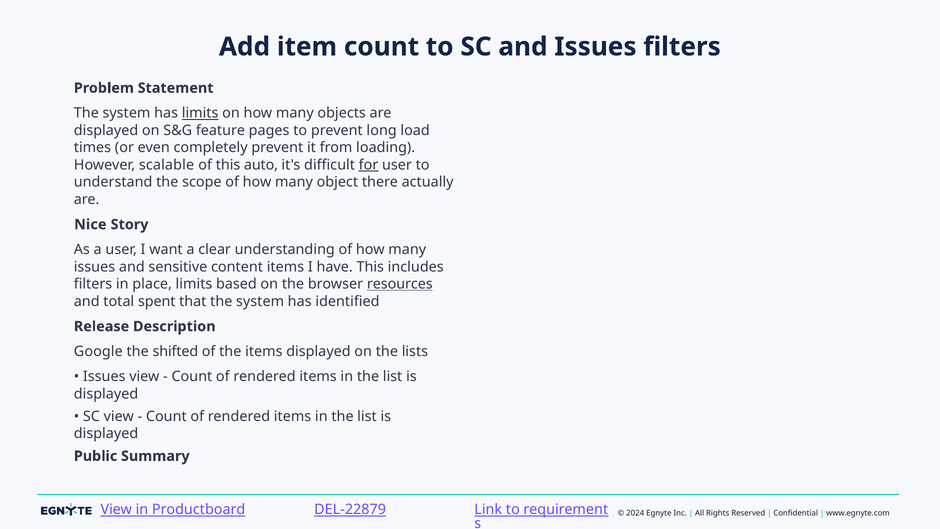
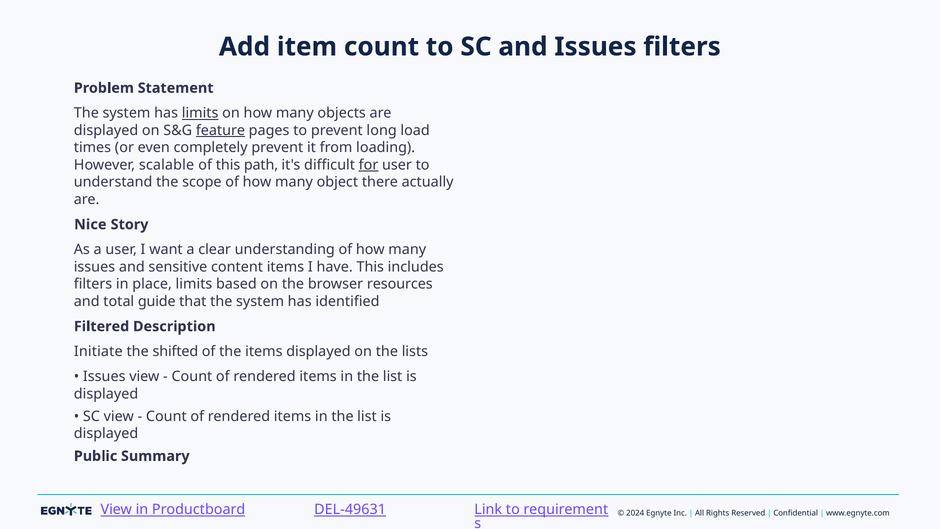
feature underline: none -> present
auto: auto -> path
resources underline: present -> none
spent: spent -> guide
Release: Release -> Filtered
Google: Google -> Initiate
DEL-22879: DEL-22879 -> DEL-49631
